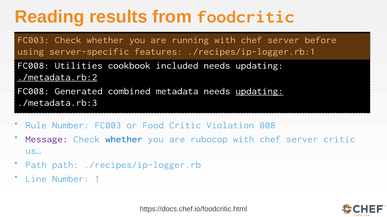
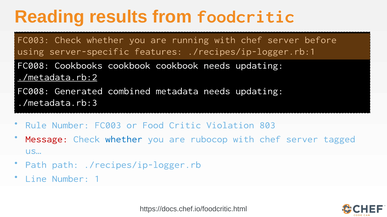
Utilities: Utilities -> Cookbooks
cookbook included: included -> cookbook
updating at (259, 91) underline: present -> none
008: 008 -> 803
Message colour: purple -> red
server critic: critic -> tagged
